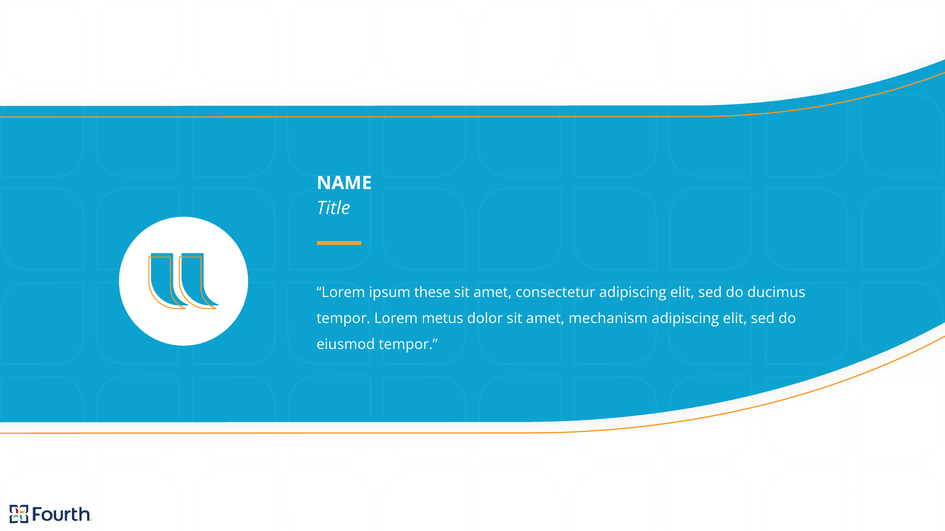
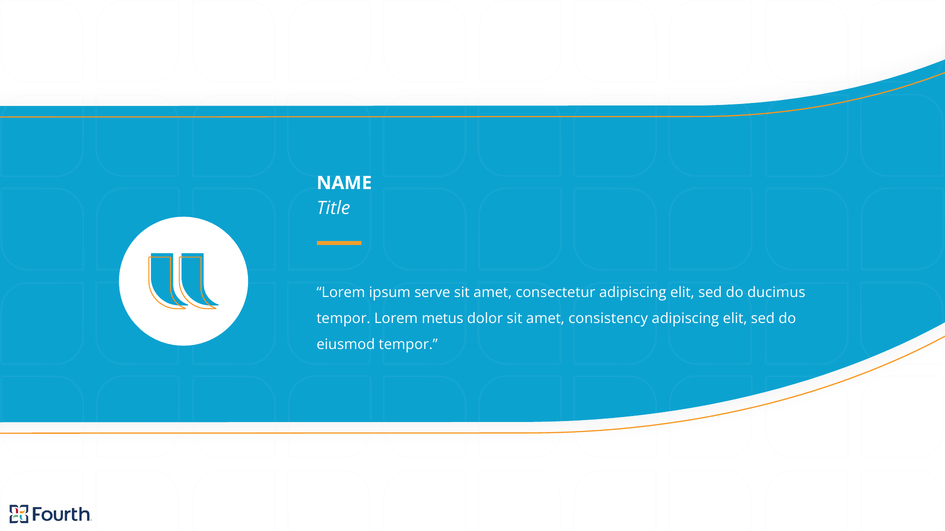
these: these -> serve
mechanism: mechanism -> consistency
